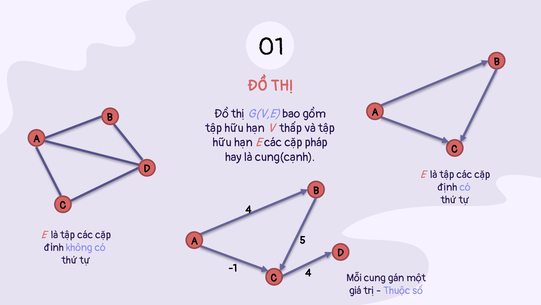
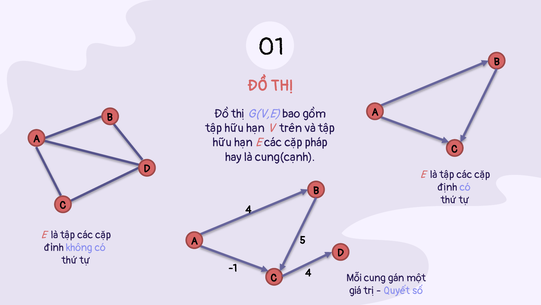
thấp: thấp -> trên
Thuộc: Thuộc -> Quyết
